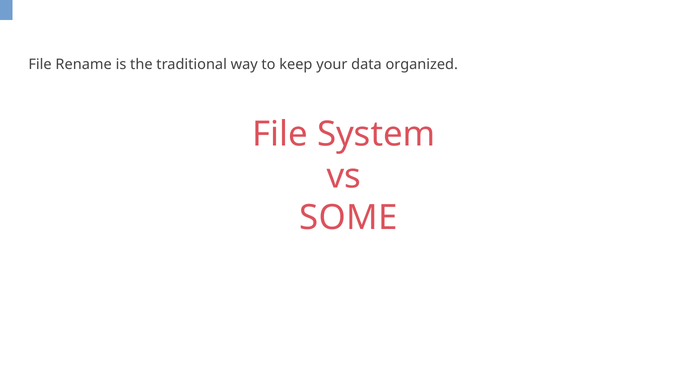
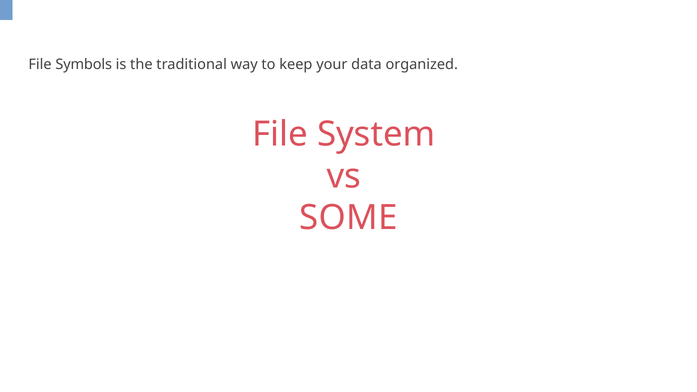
Rename: Rename -> Symbols
